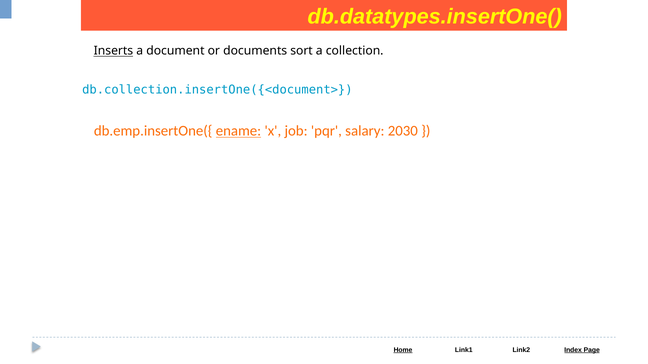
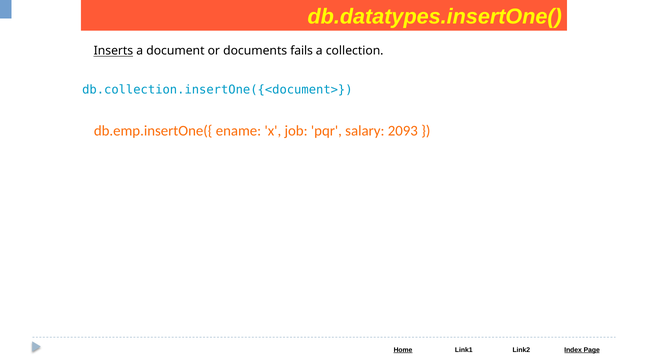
sort: sort -> fails
ename underline: present -> none
2030: 2030 -> 2093
